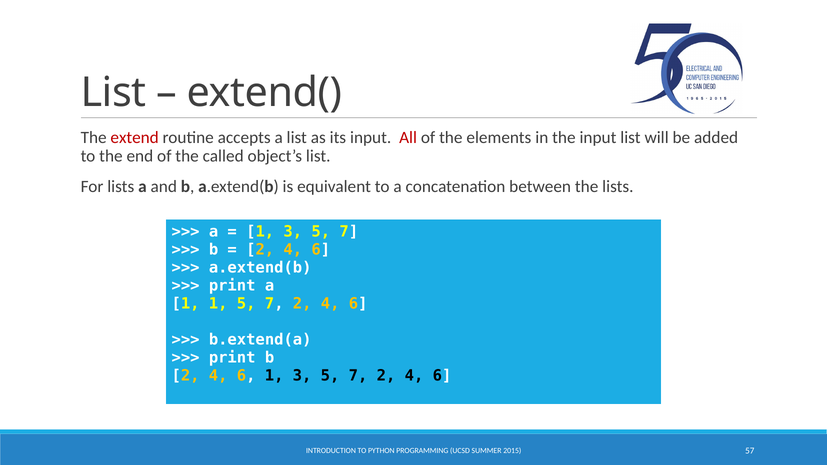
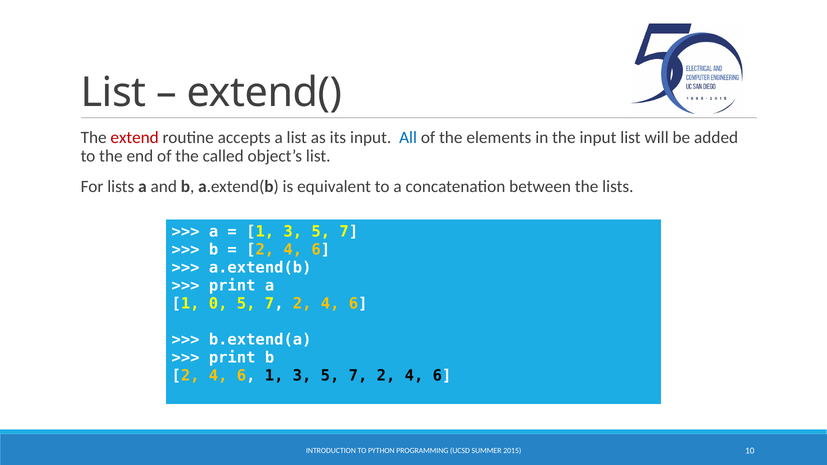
All colour: red -> blue
1 1: 1 -> 0
57: 57 -> 10
